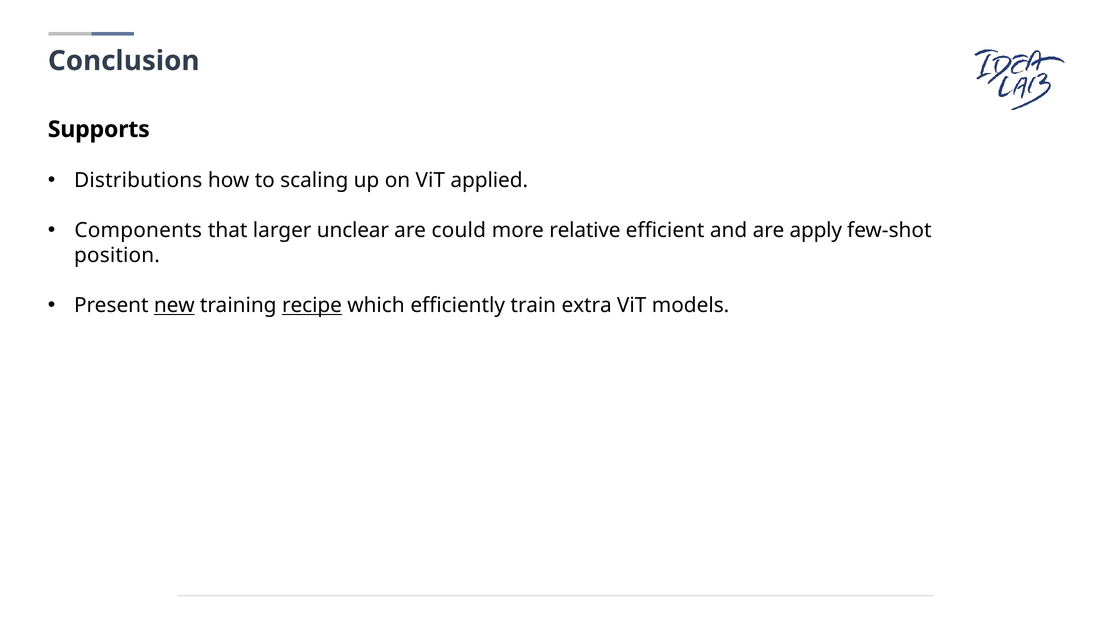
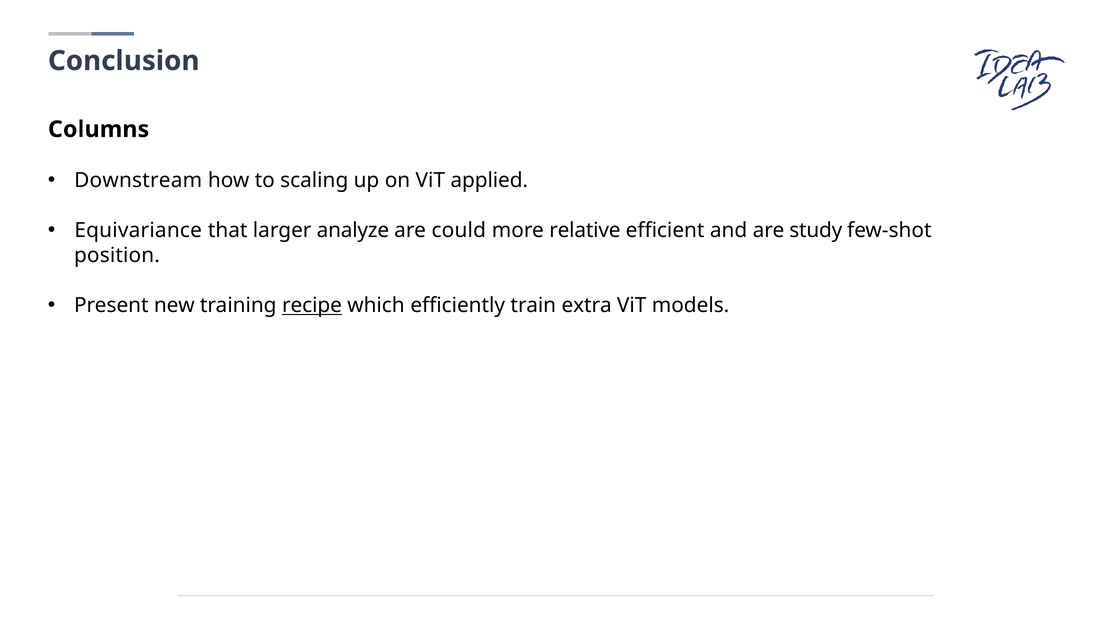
Supports: Supports -> Columns
Distributions: Distributions -> Downstream
Components: Components -> Equivariance
unclear: unclear -> analyze
apply: apply -> study
new underline: present -> none
